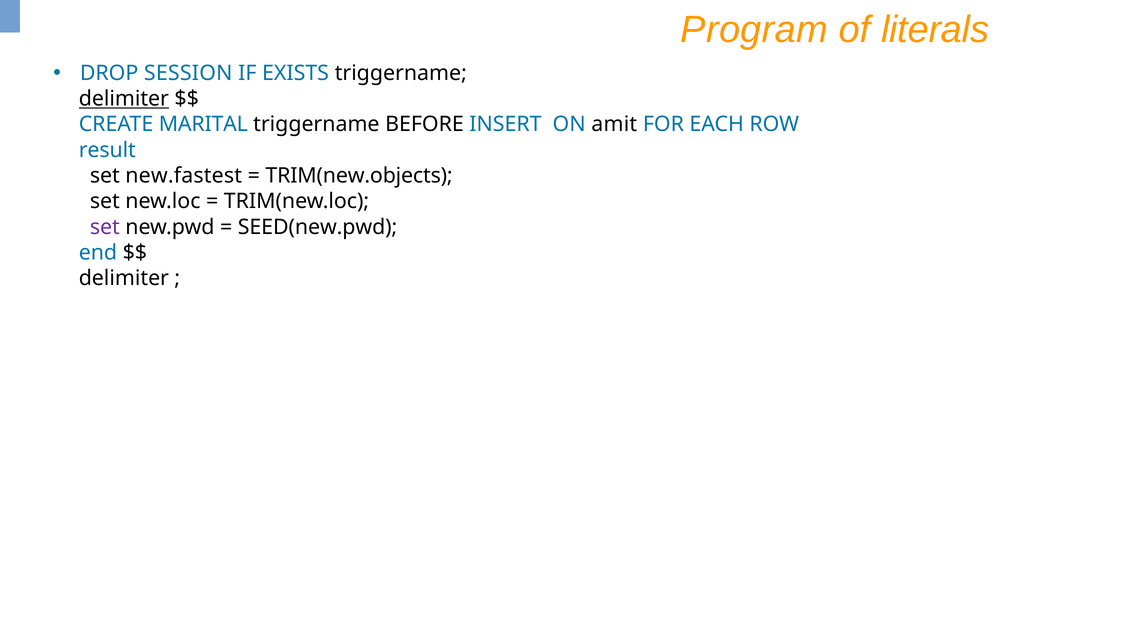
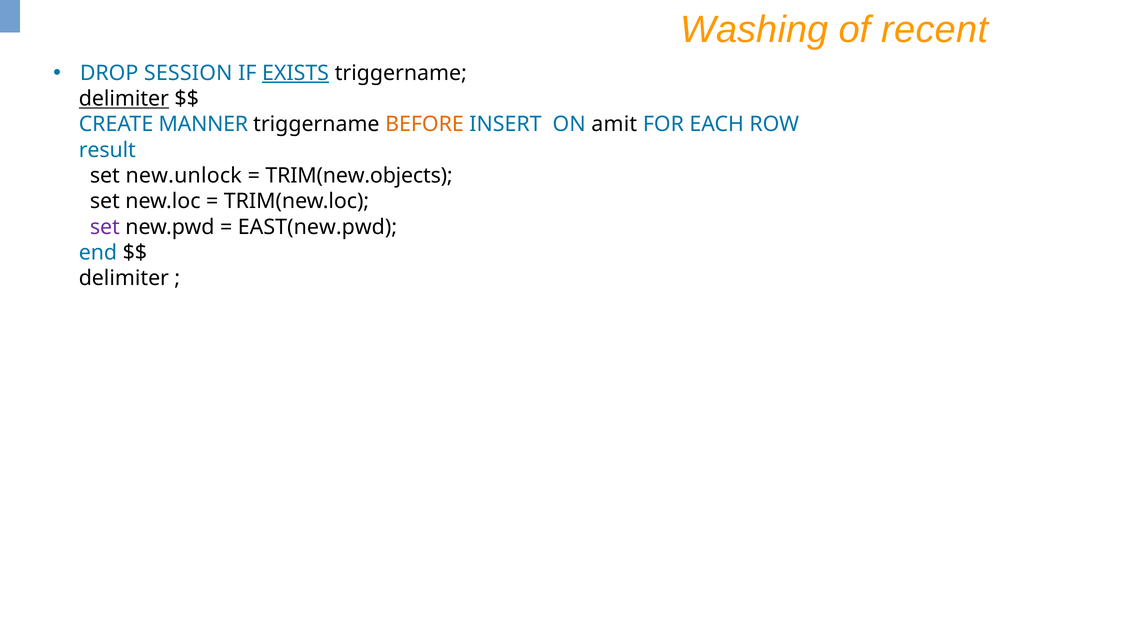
Program: Program -> Washing
literals: literals -> recent
EXISTS underline: none -> present
MARITAL: MARITAL -> MANNER
BEFORE colour: black -> orange
new.fastest: new.fastest -> new.unlock
SEED(new.pwd: SEED(new.pwd -> EAST(new.pwd
